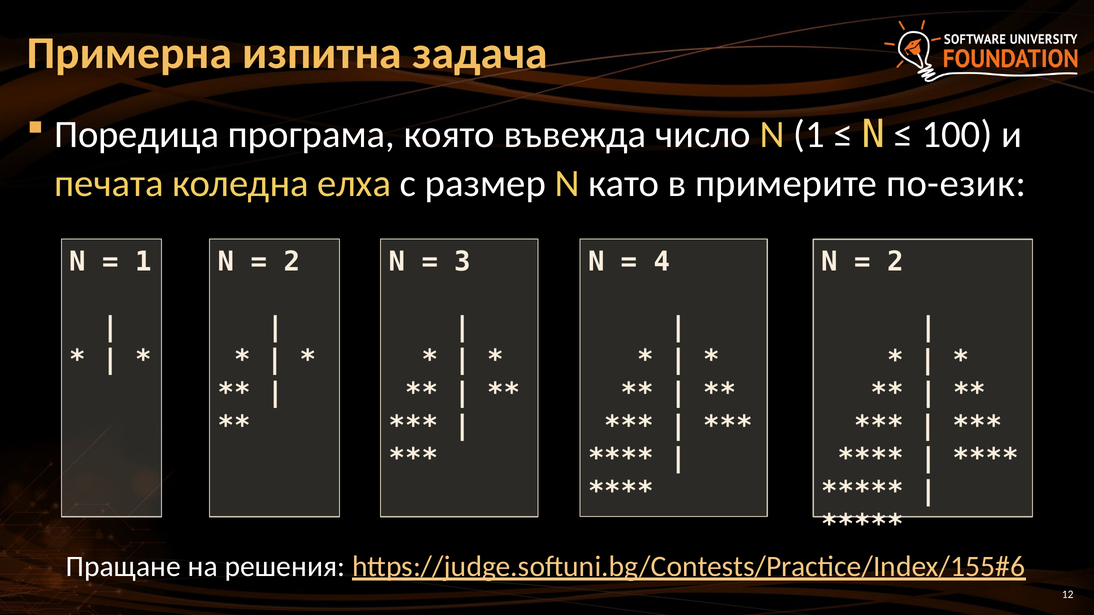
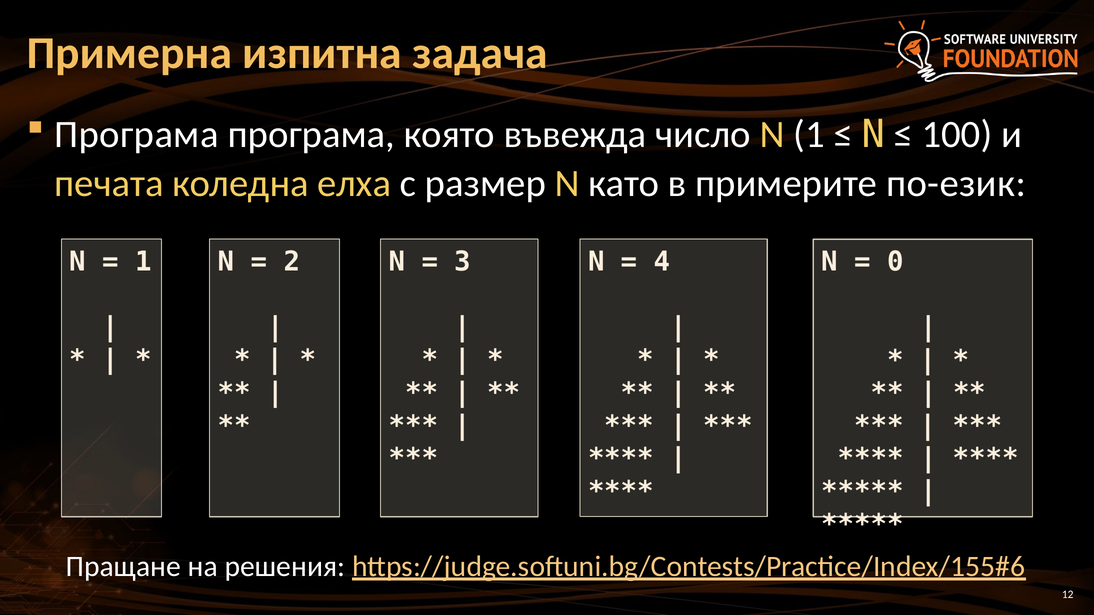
Поредица at (137, 135): Поредица -> Програма
2 at (895, 262): 2 -> 0
